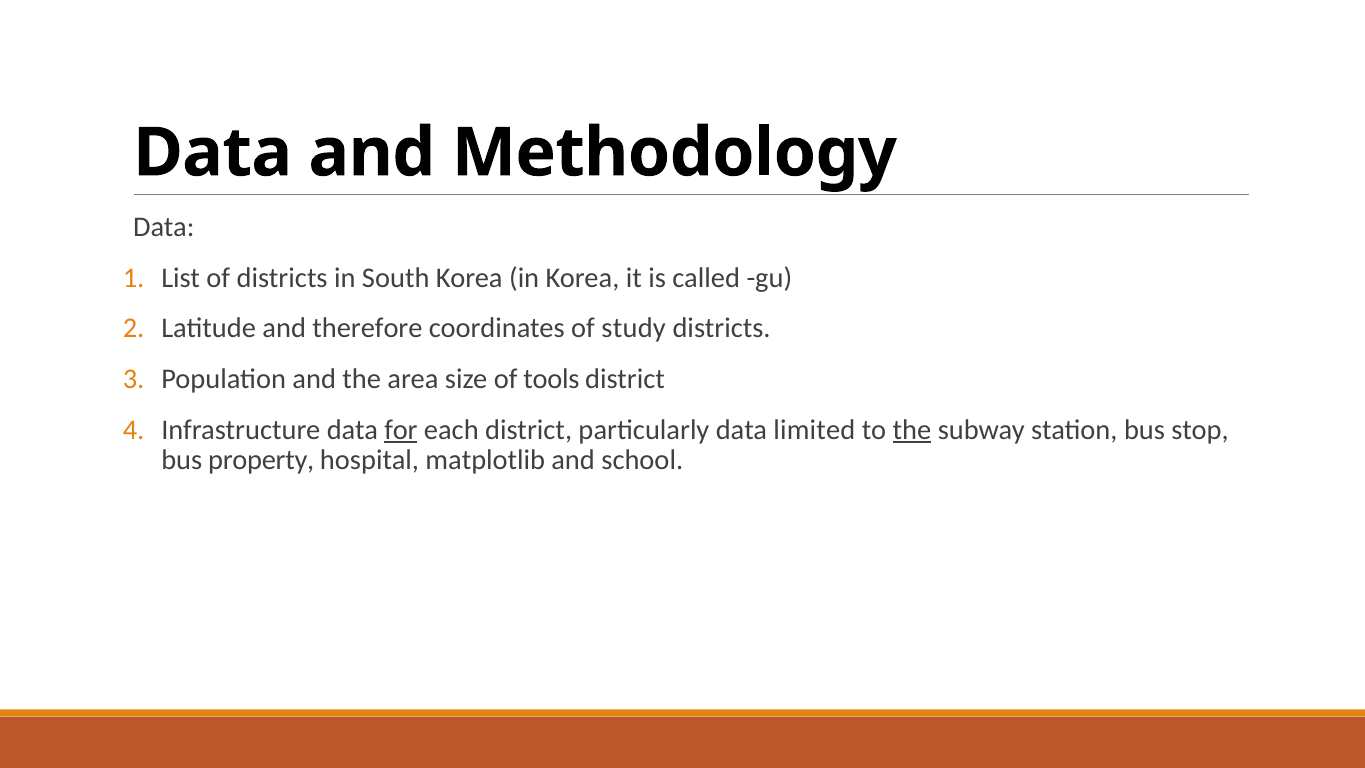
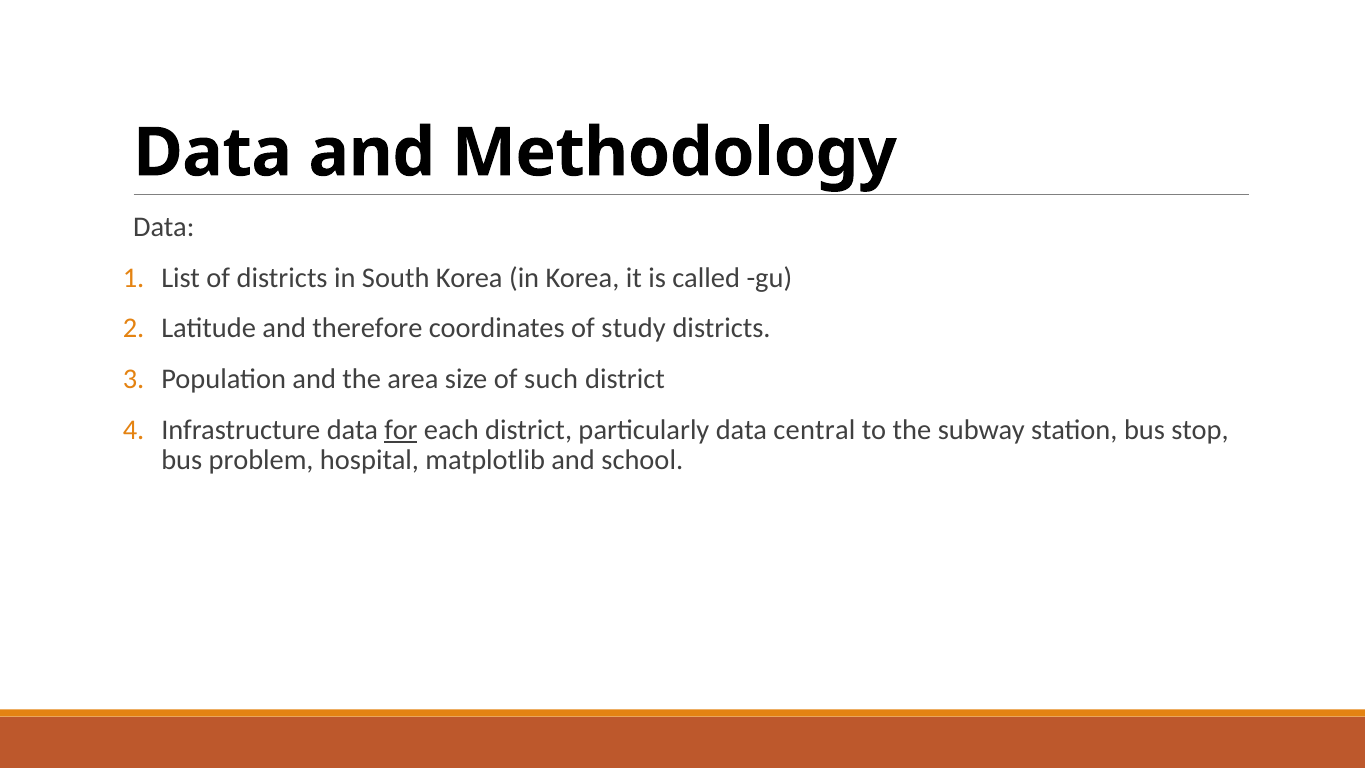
tools: tools -> such
limited: limited -> central
the at (912, 430) underline: present -> none
property: property -> problem
